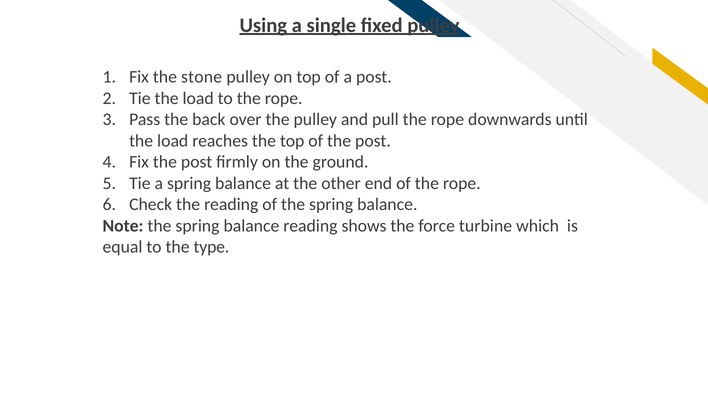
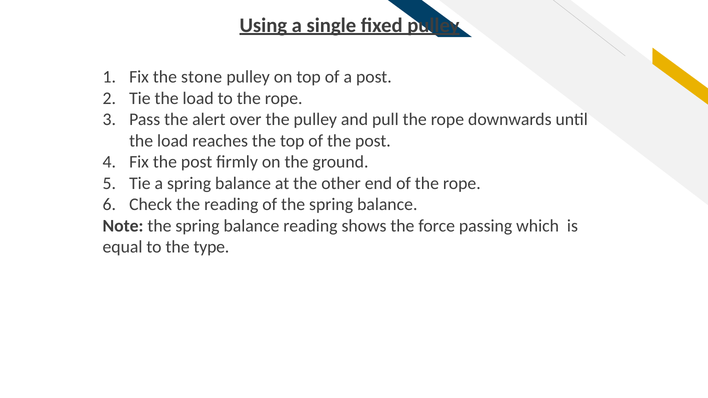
back: back -> alert
turbine: turbine -> passing
